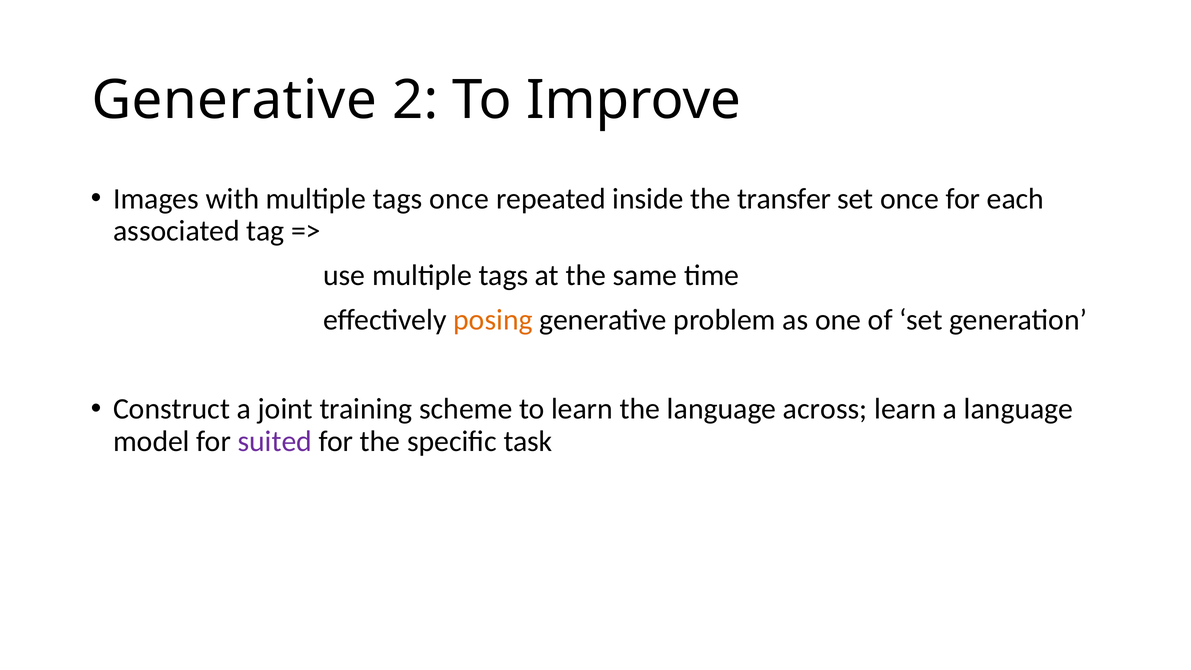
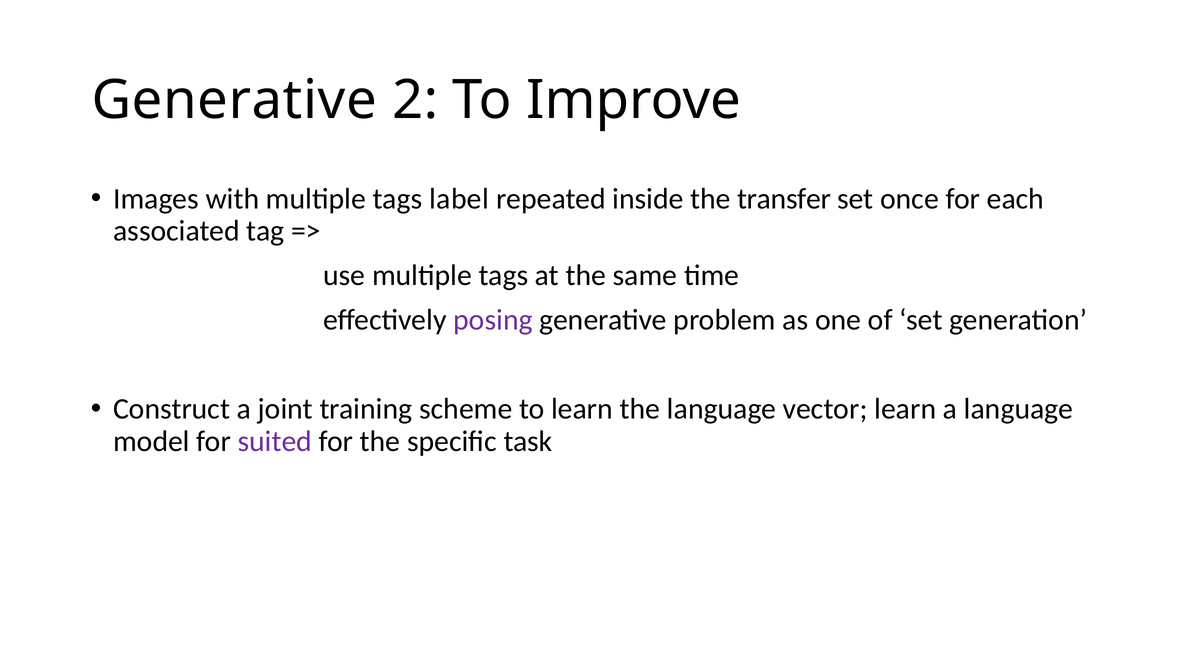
tags once: once -> label
posing colour: orange -> purple
across: across -> vector
